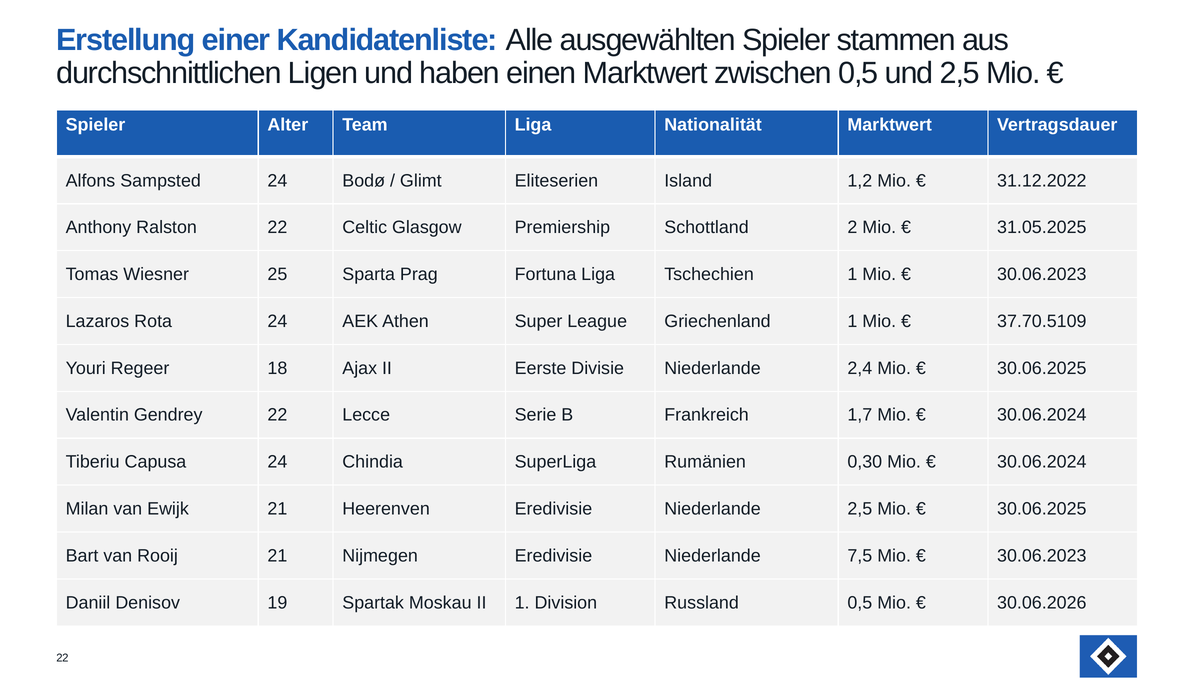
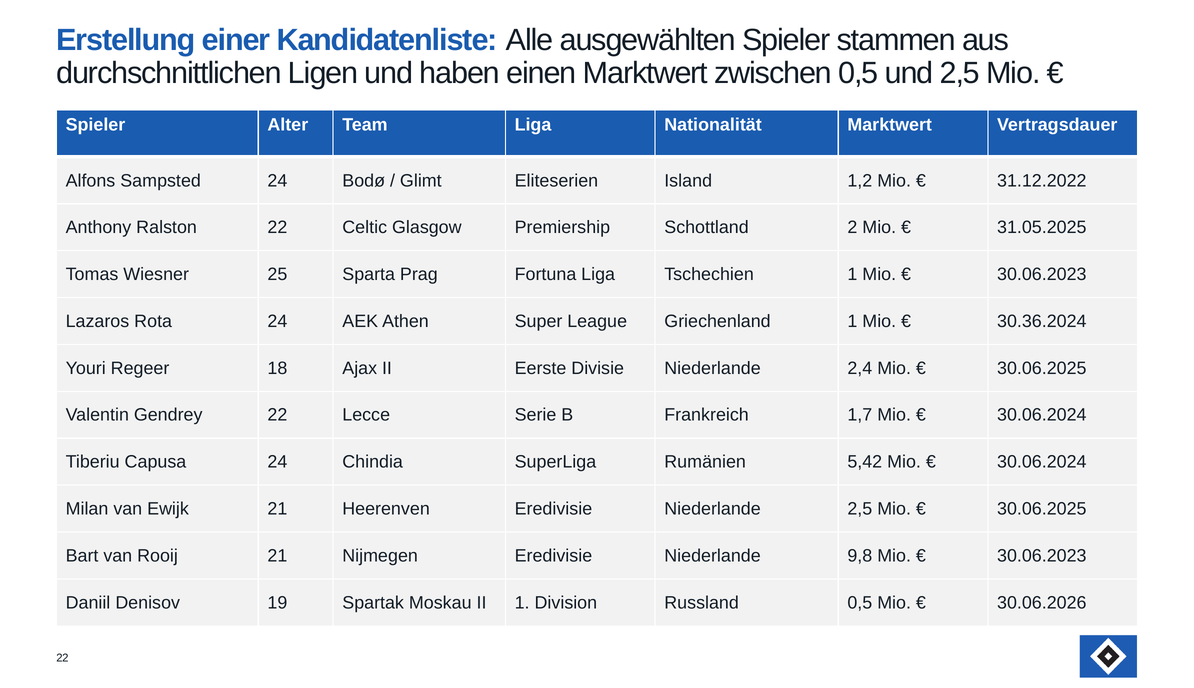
37.70.5109: 37.70.5109 -> 30.36.2024
0,30: 0,30 -> 5,42
7,5: 7,5 -> 9,8
